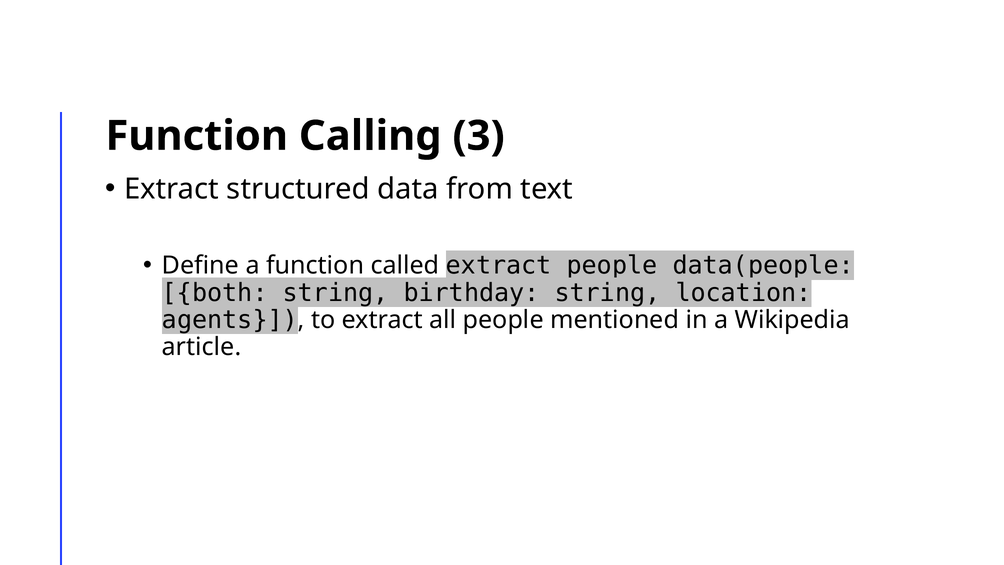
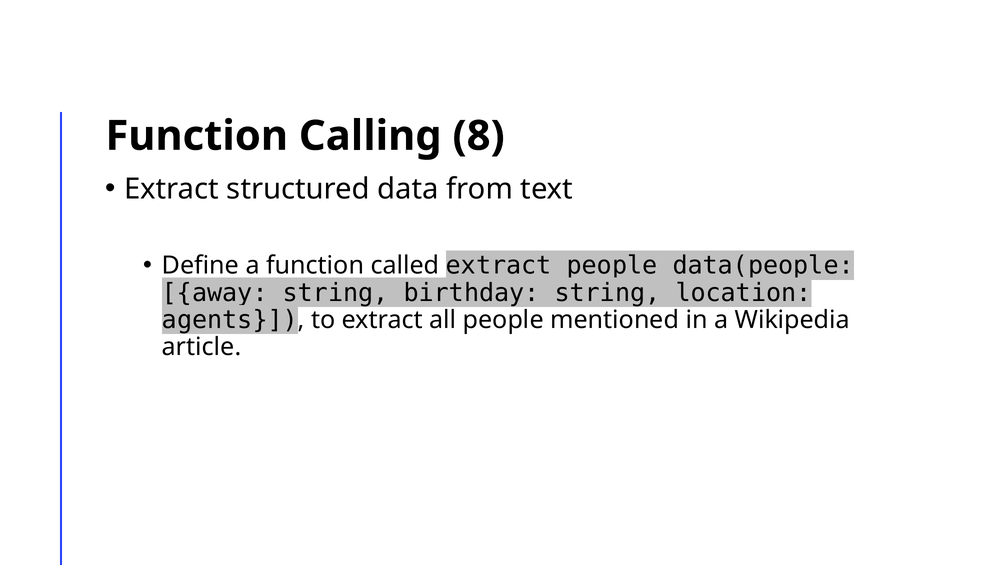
3: 3 -> 8
both: both -> away
